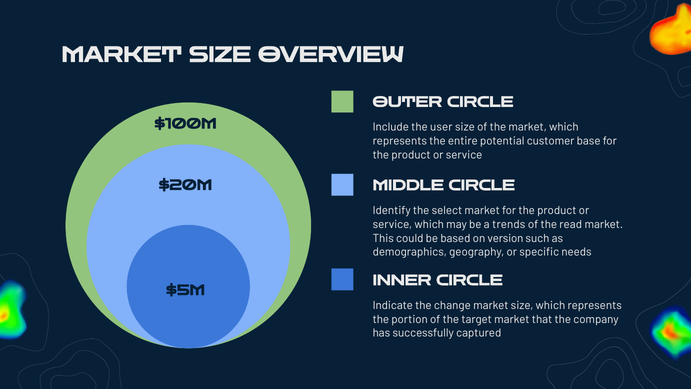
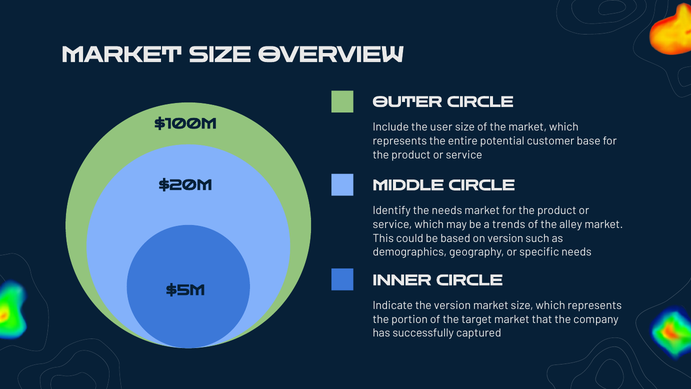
the select: select -> needs
read: read -> alley
the change: change -> version
